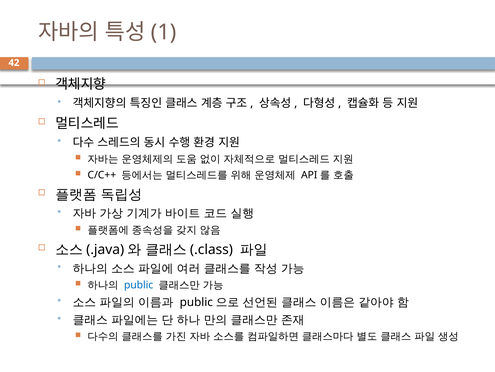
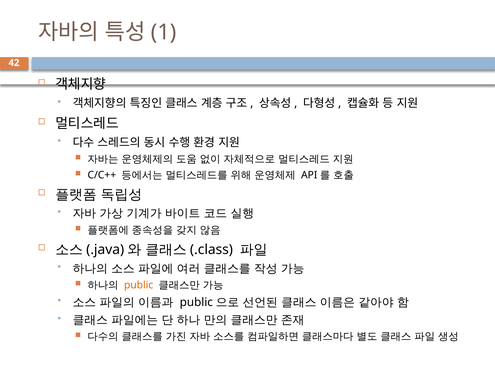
public colour: blue -> orange
